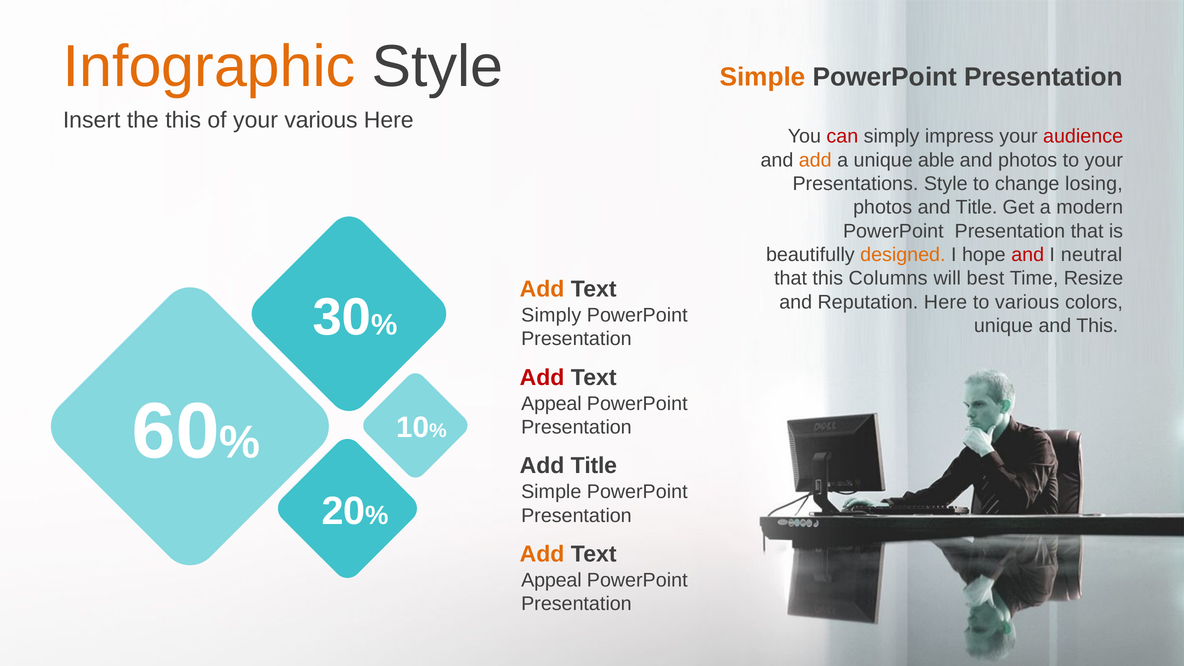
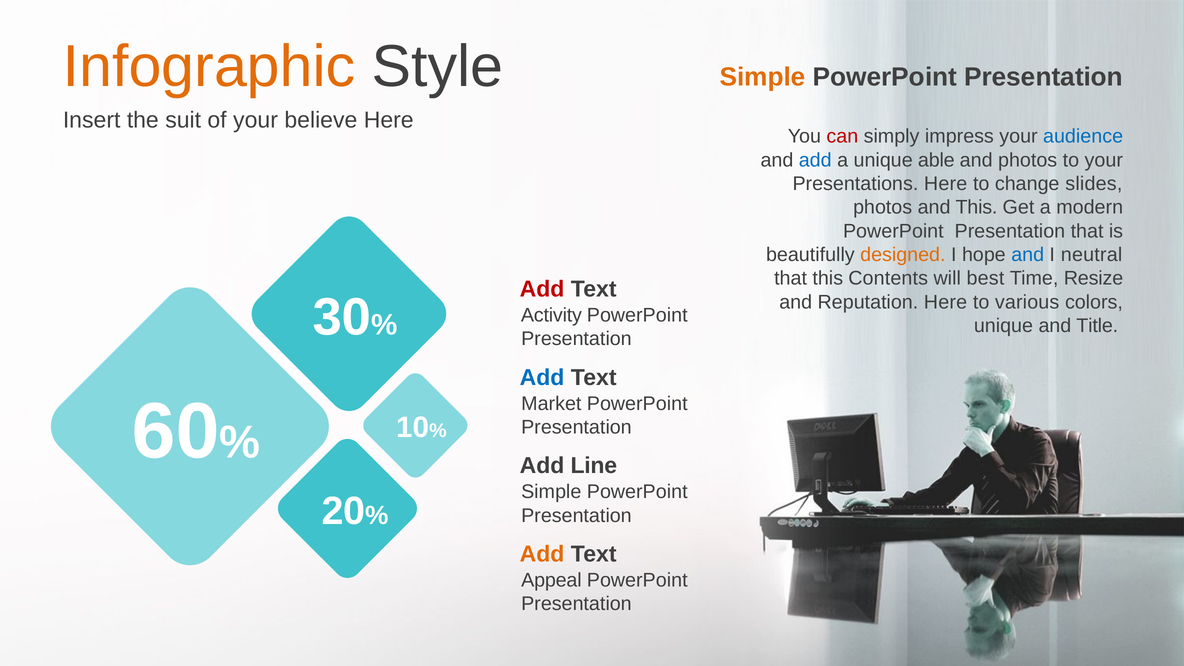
the this: this -> suit
your various: various -> believe
audience colour: red -> blue
add at (815, 160) colour: orange -> blue
Presentations Style: Style -> Here
losing: losing -> slides
and Title: Title -> This
and at (1028, 255) colour: red -> blue
Columns: Columns -> Contents
Add at (542, 289) colour: orange -> red
Simply at (551, 315): Simply -> Activity
and This: This -> Title
Add at (542, 378) colour: red -> blue
Appeal at (551, 404): Appeal -> Market
Add Title: Title -> Line
